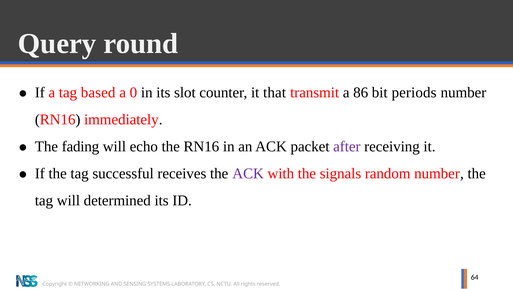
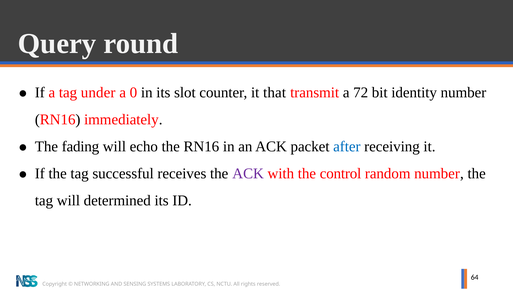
based: based -> under
86: 86 -> 72
periods: periods -> identity
after colour: purple -> blue
signals: signals -> control
